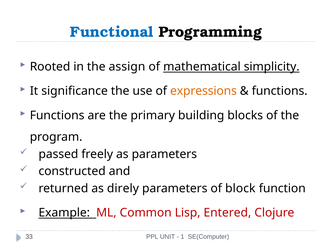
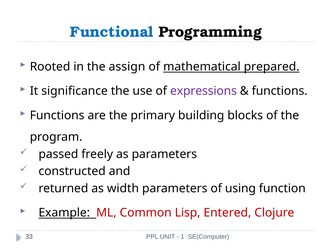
simplicity: simplicity -> prepared
expressions colour: orange -> purple
direly: direly -> width
block: block -> using
